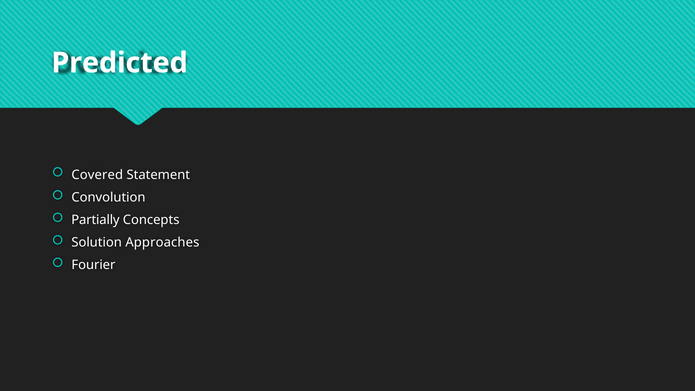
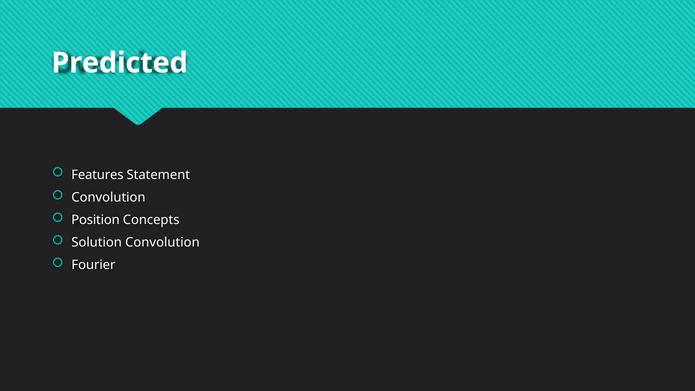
Covered: Covered -> Features
Partially: Partially -> Position
Solution Approaches: Approaches -> Convolution
